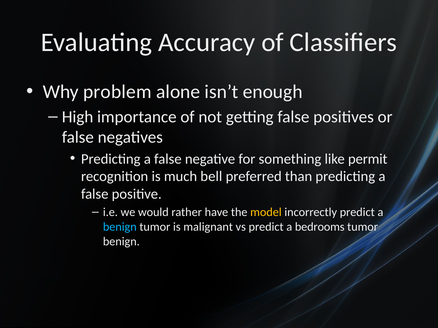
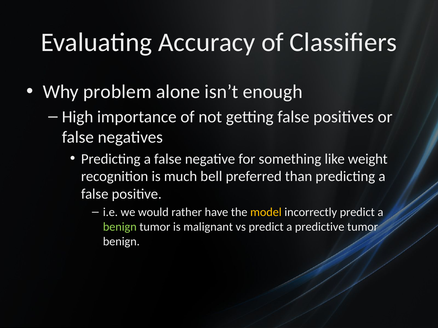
permit: permit -> weight
benign at (120, 227) colour: light blue -> light green
bedrooms: bedrooms -> predictive
